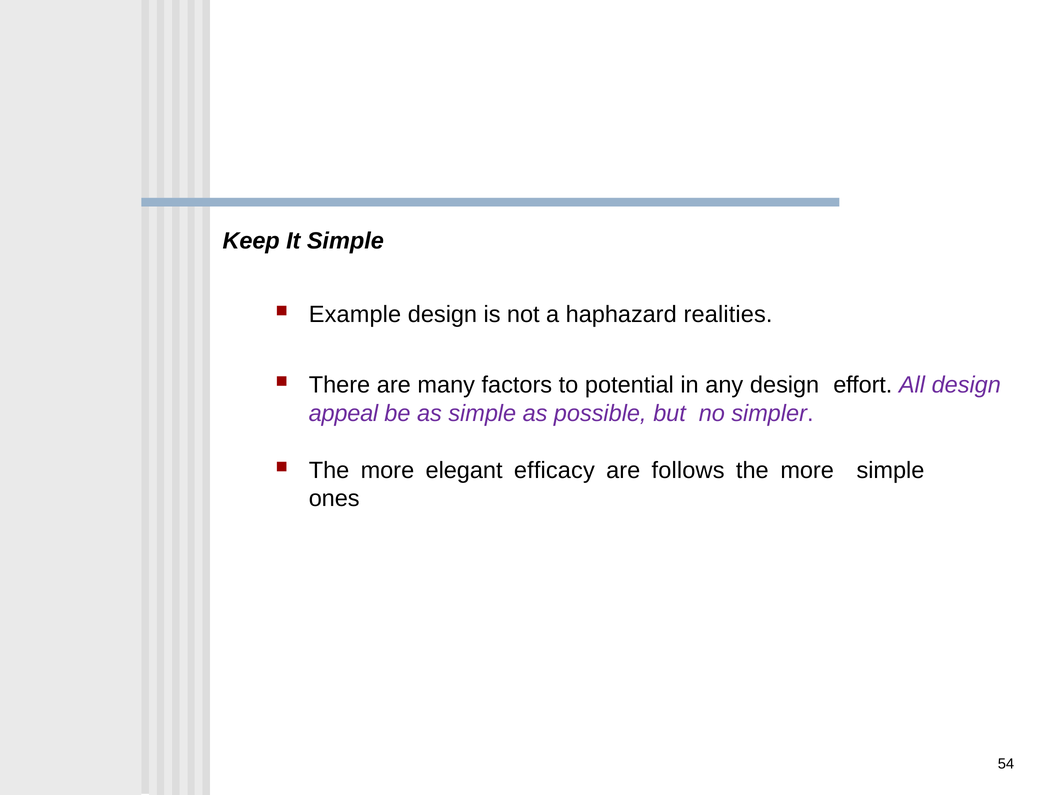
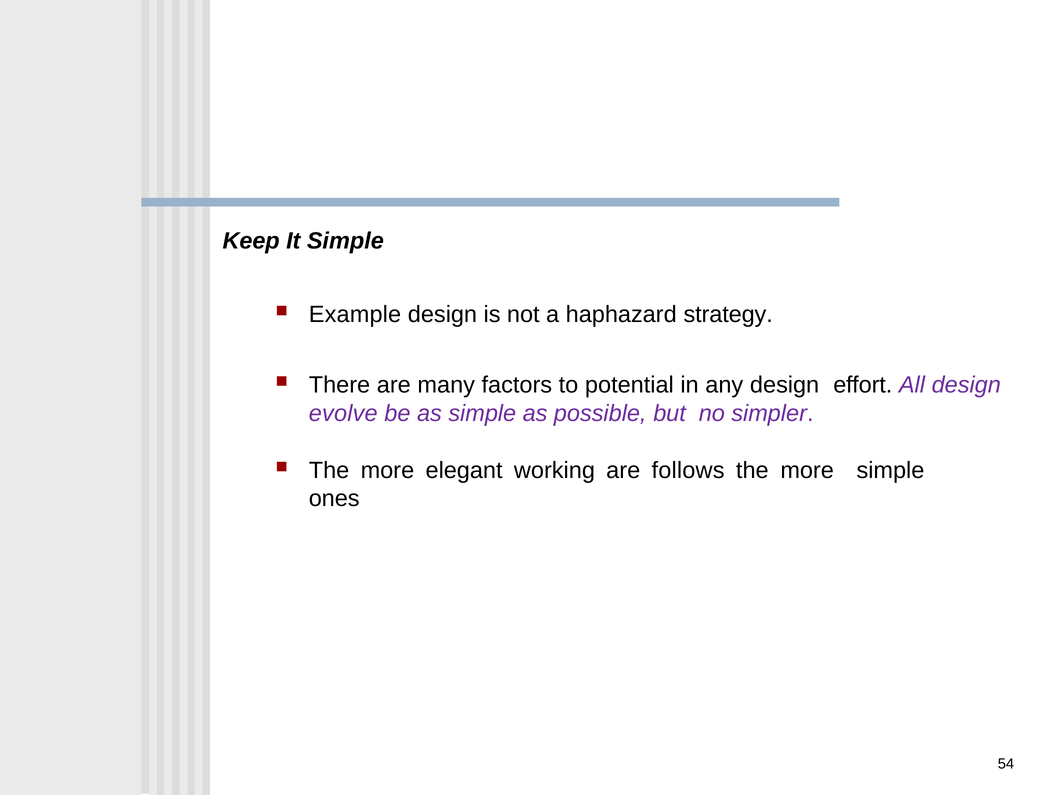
realities: realities -> strategy
appeal: appeal -> evolve
efficacy: efficacy -> working
